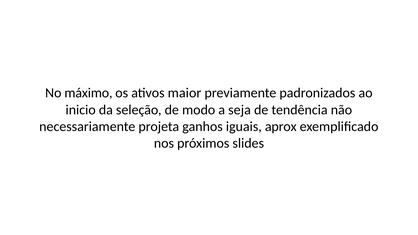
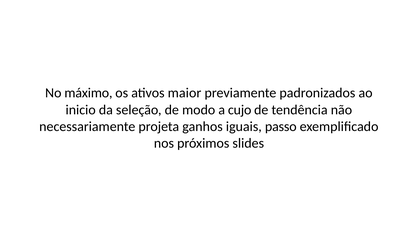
seja: seja -> cujo
aprox: aprox -> passo
